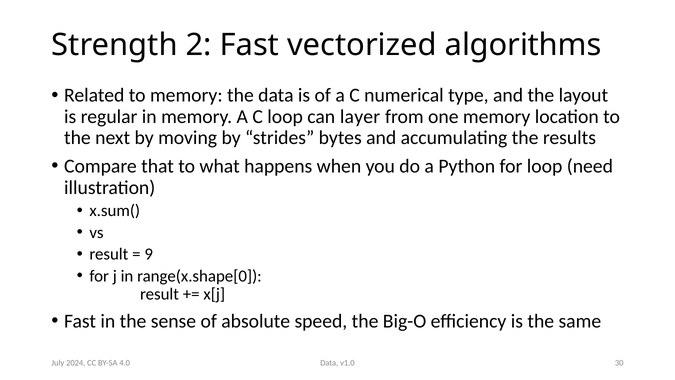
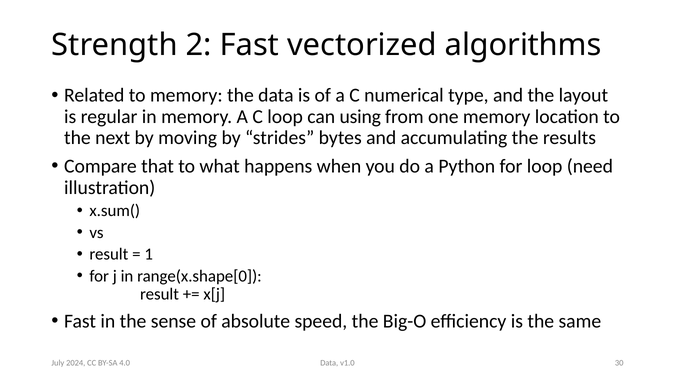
layer: layer -> using
9: 9 -> 1
